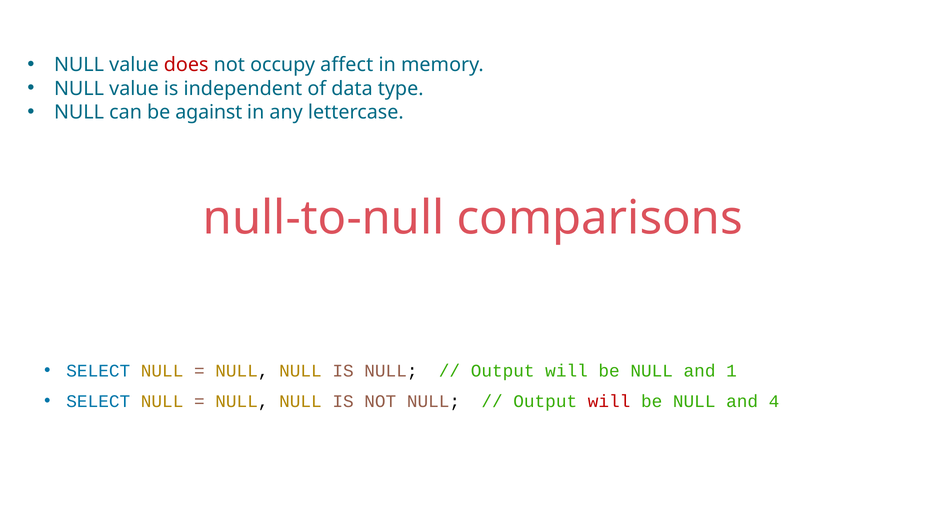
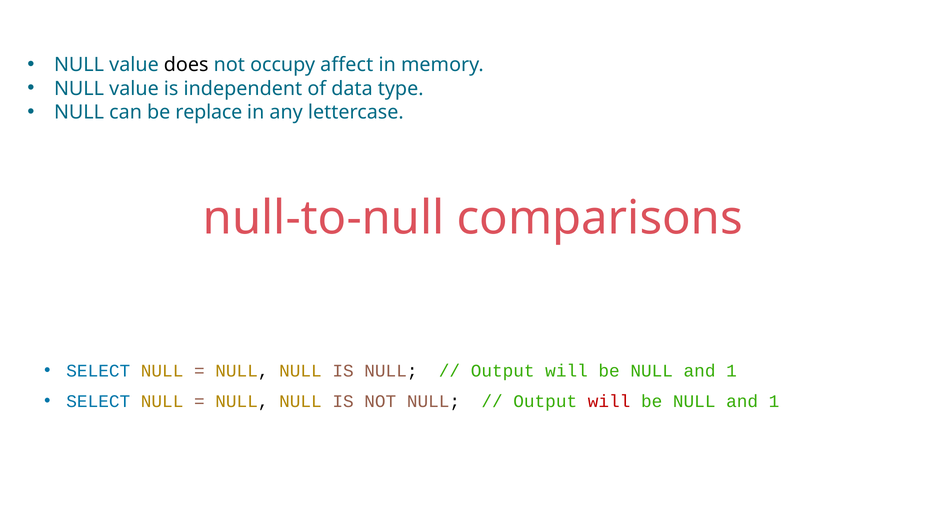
does colour: red -> black
against: against -> replace
4 at (774, 402): 4 -> 1
